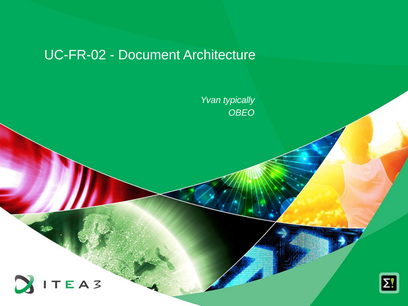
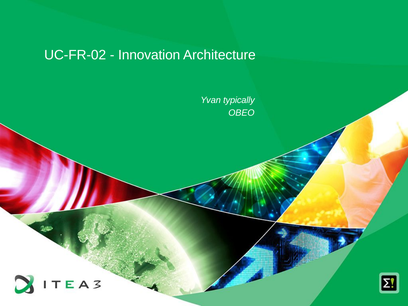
Document: Document -> Innovation
